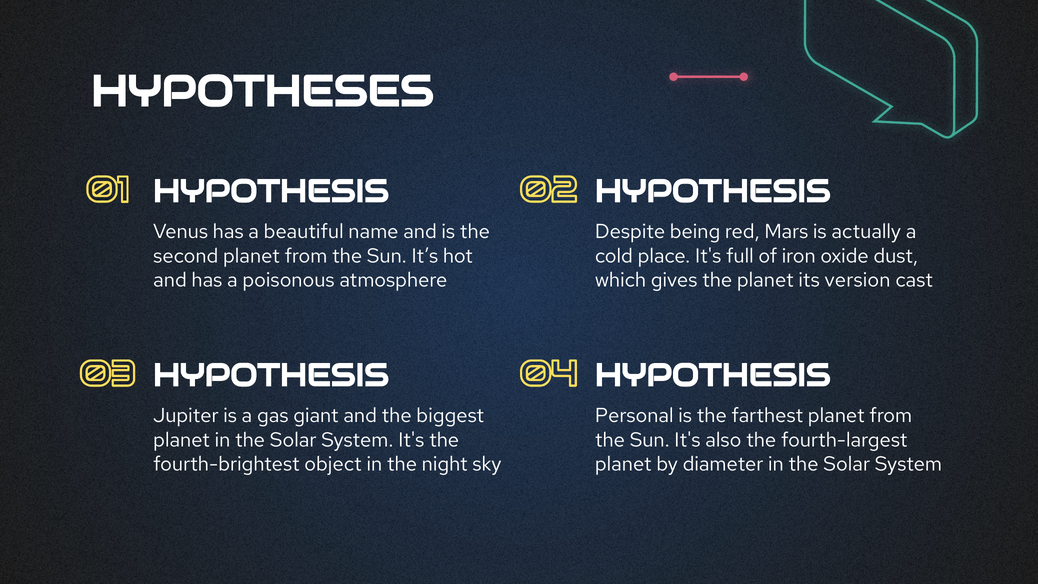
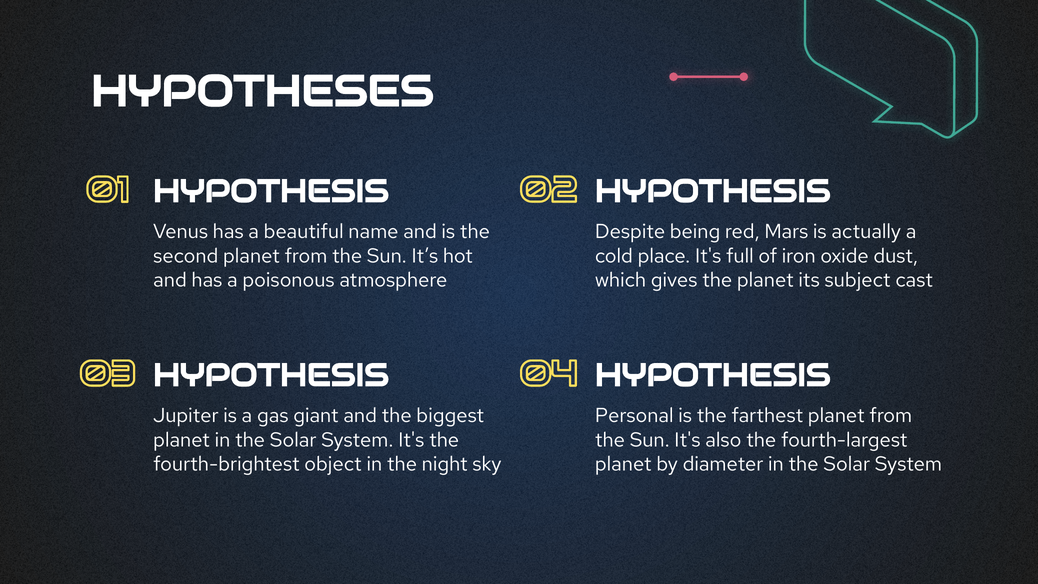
version: version -> subject
